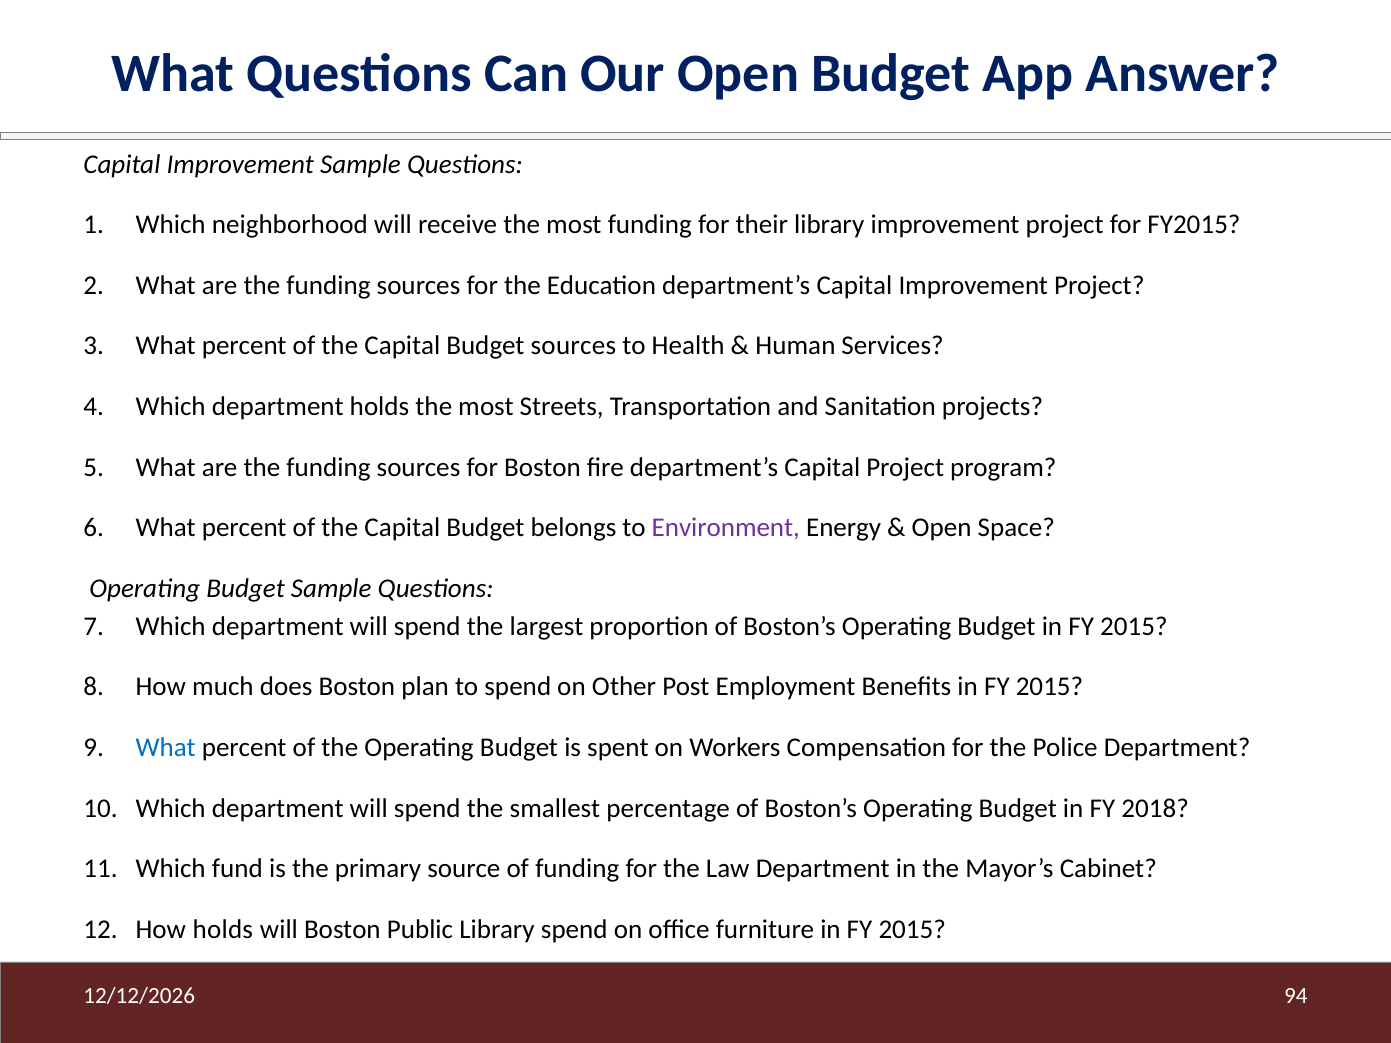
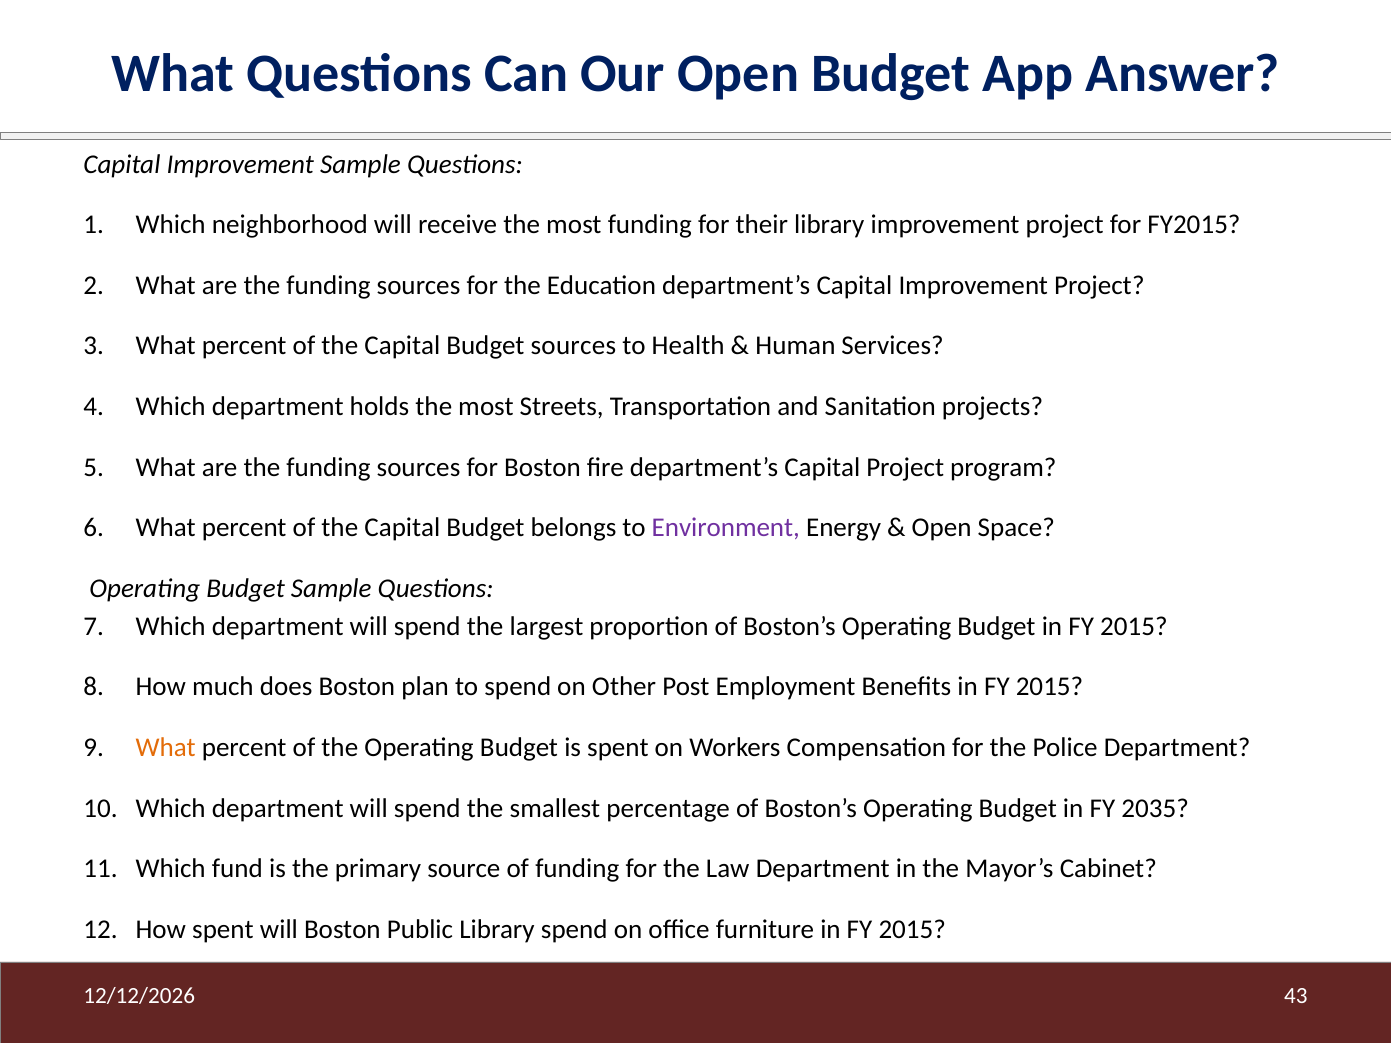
What at (166, 748) colour: blue -> orange
2018: 2018 -> 2035
How holds: holds -> spent
94: 94 -> 43
